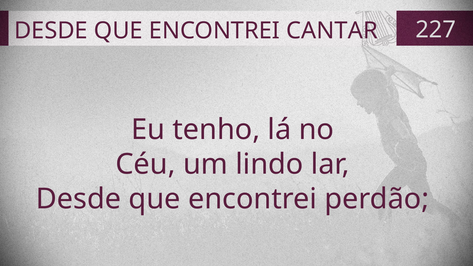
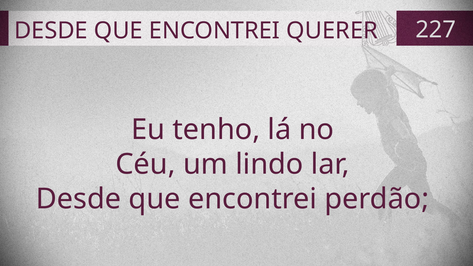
CANTAR: CANTAR -> QUERER
